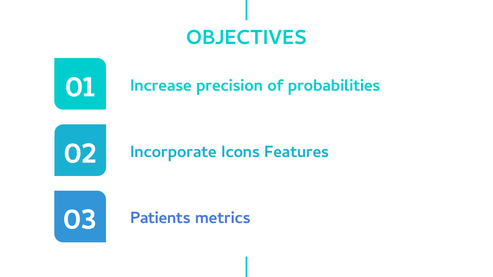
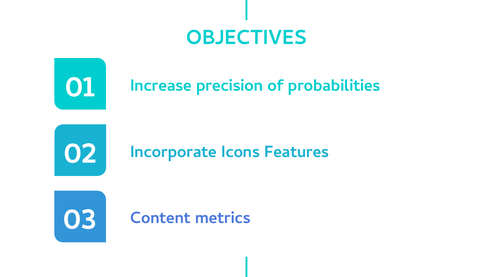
Patients: Patients -> Content
